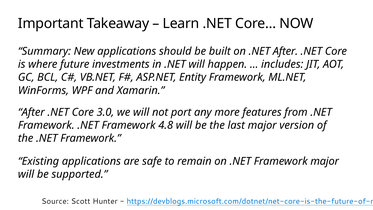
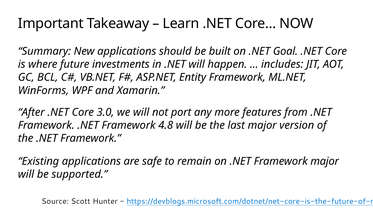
.NET After: After -> Goal
